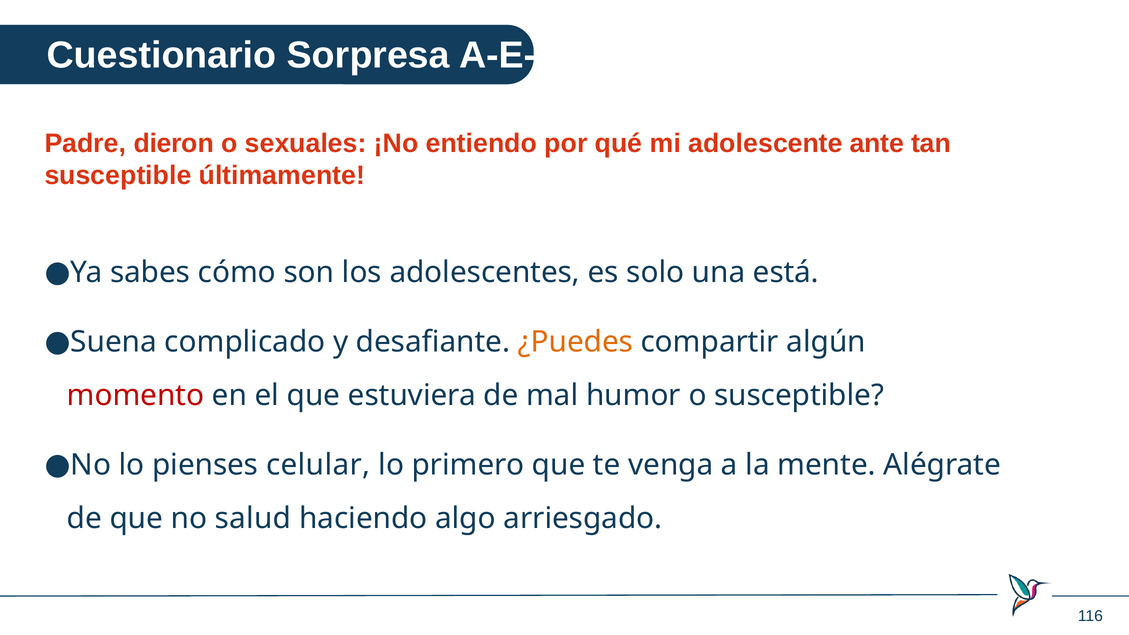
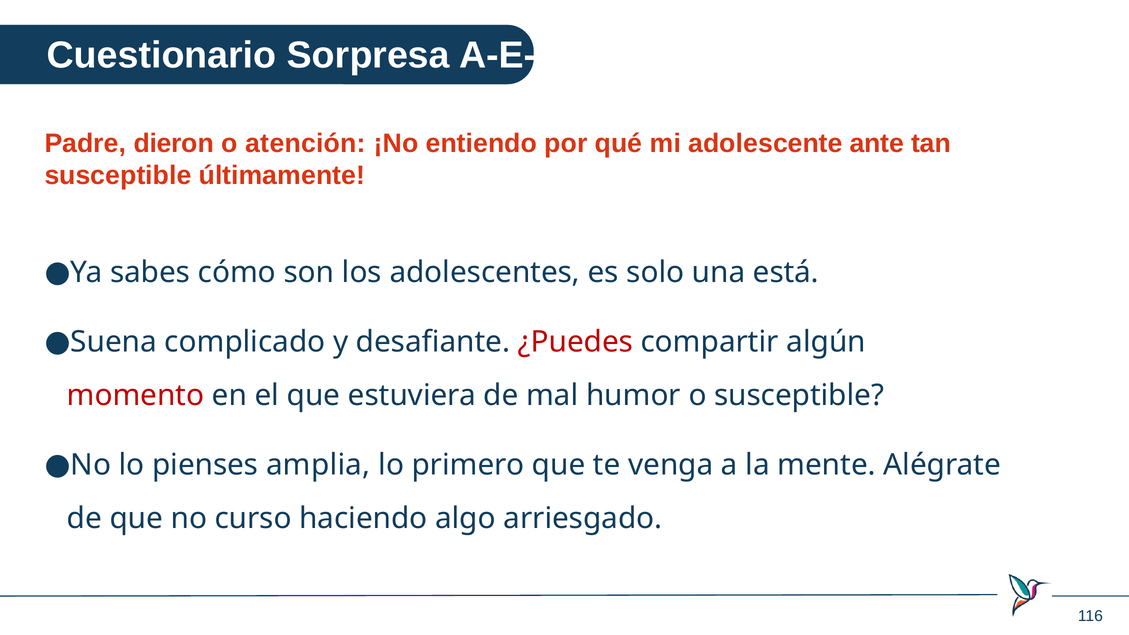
sexuales: sexuales -> atención
¿Puedes colour: orange -> red
celular: celular -> amplia
salud: salud -> curso
